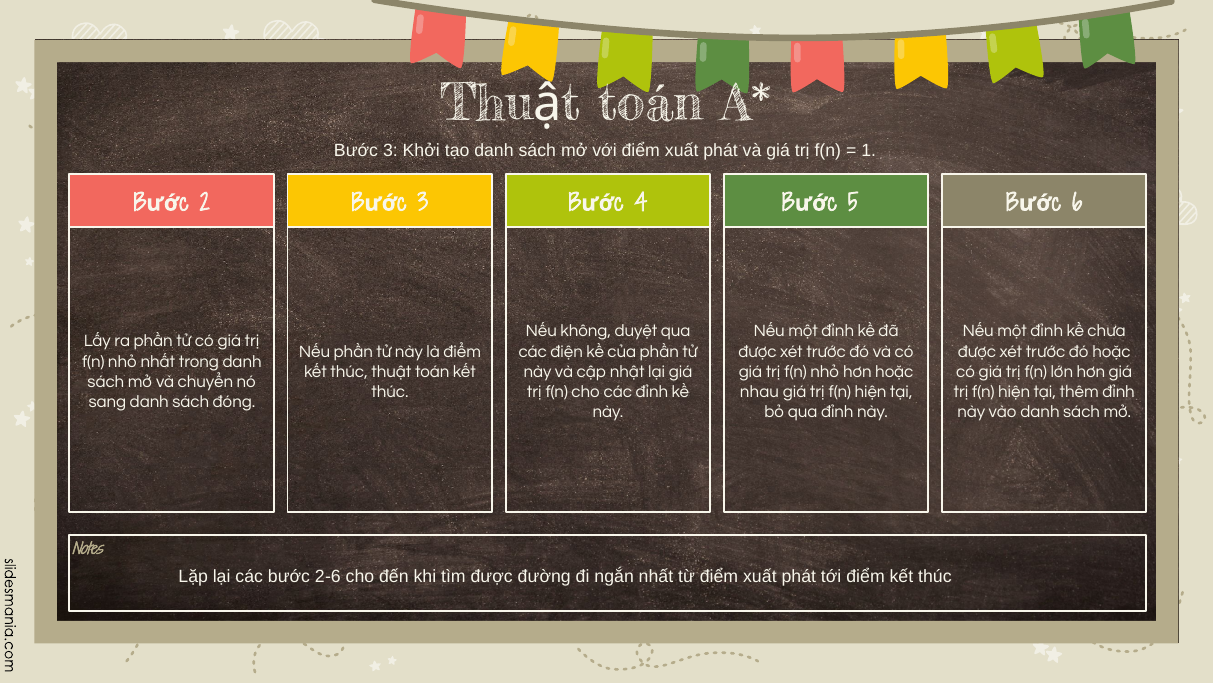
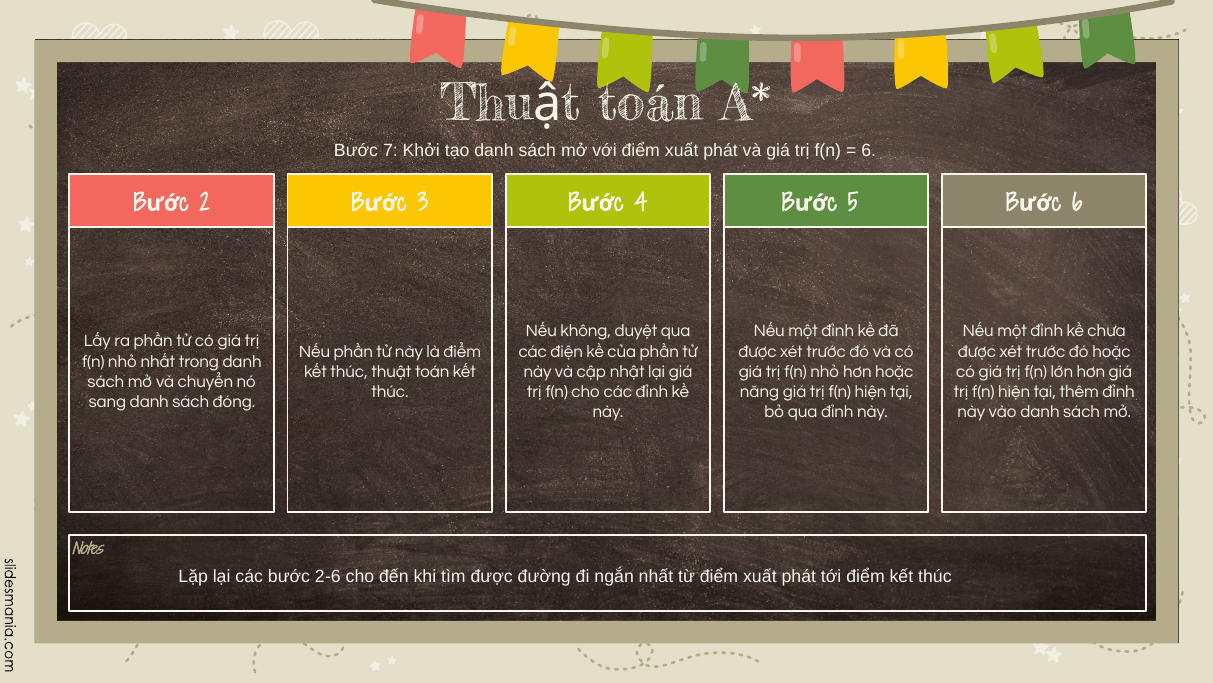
Bước 3: 3 -> 7
1 at (869, 150): 1 -> 6
nhau: nhau -> năng
